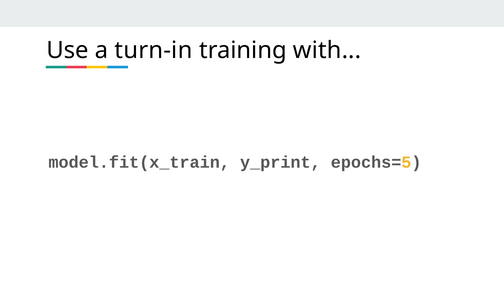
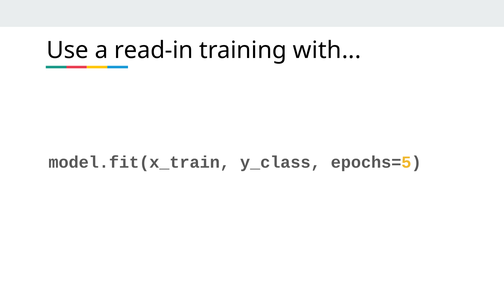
turn-in: turn-in -> read-in
y_print: y_print -> y_class
